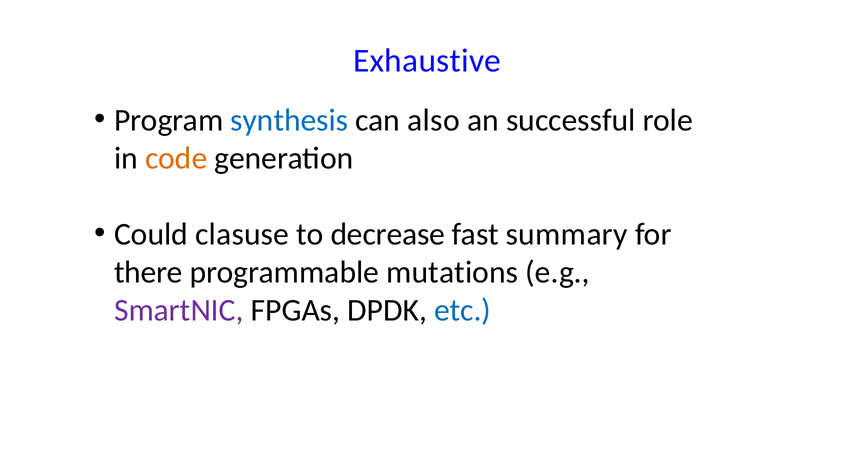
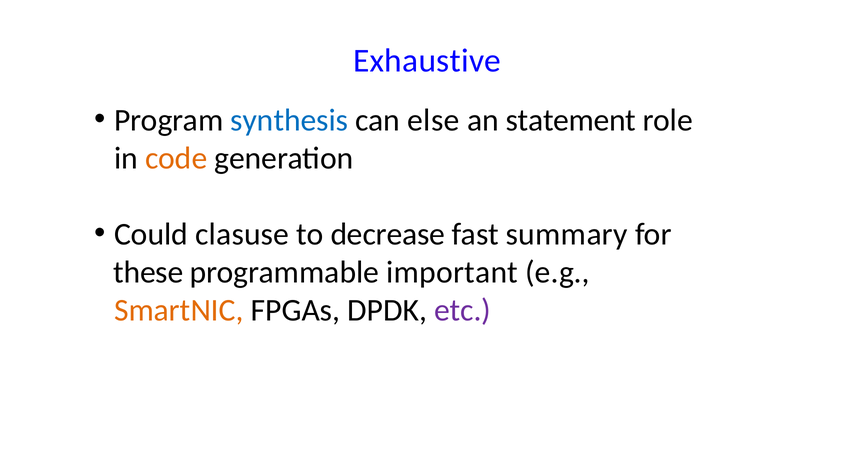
also: also -> else
successful: successful -> statement
there: there -> these
mutations: mutations -> important
SmartNIC colour: purple -> orange
etc colour: blue -> purple
